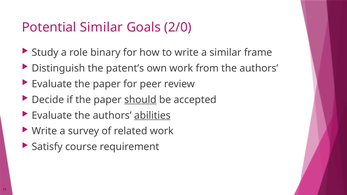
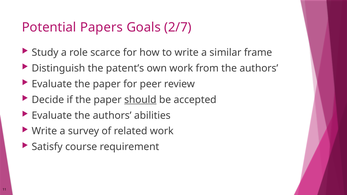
Potential Similar: Similar -> Papers
2/0: 2/0 -> 2/7
binary: binary -> scarce
abilities underline: present -> none
